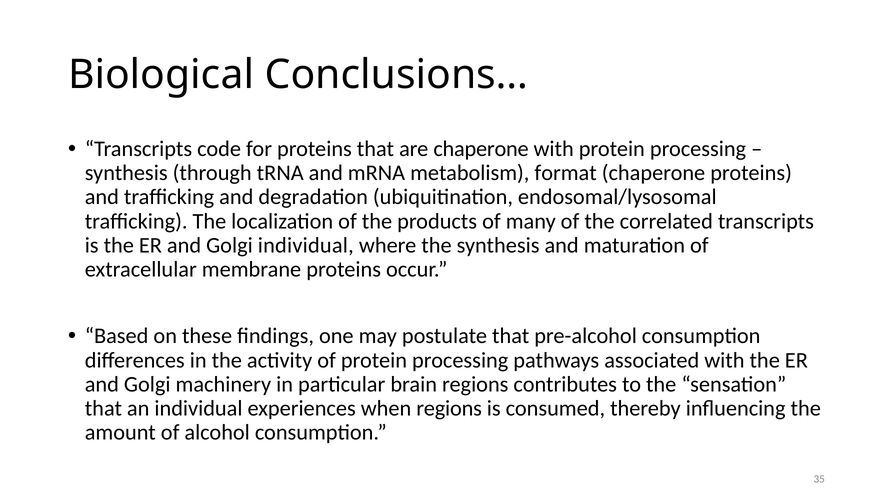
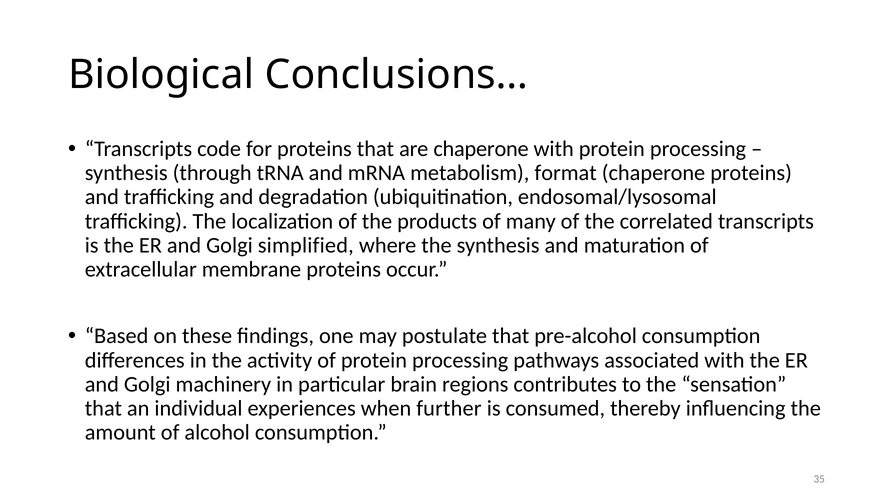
Golgi individual: individual -> simplified
when regions: regions -> further
